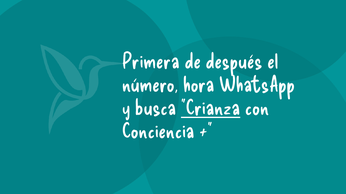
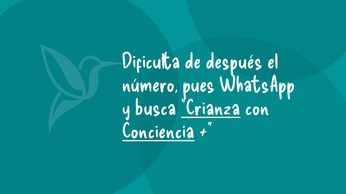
Primera: Primera -> Dificulta
hora: hora -> pues
Conciencia underline: none -> present
